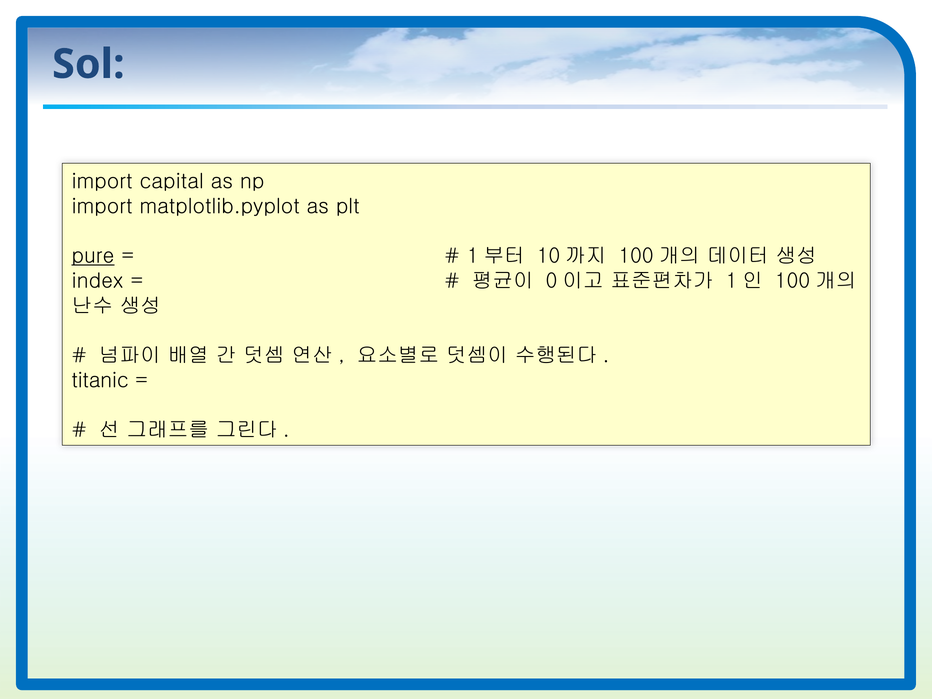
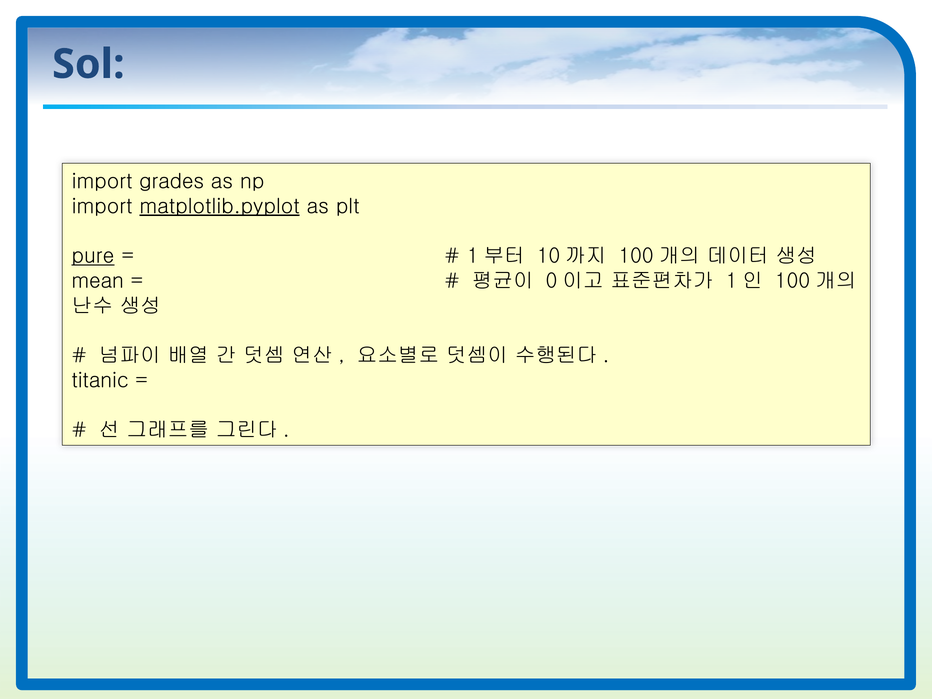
capital: capital -> grades
matplotlib.pyplot underline: none -> present
index: index -> mean
